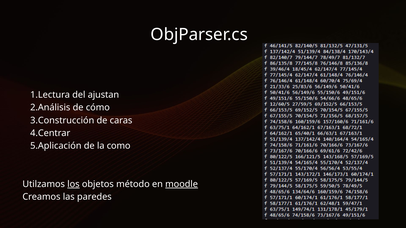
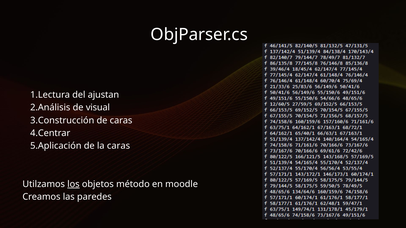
cómo: cómo -> visual
la como: como -> caras
moodle underline: present -> none
